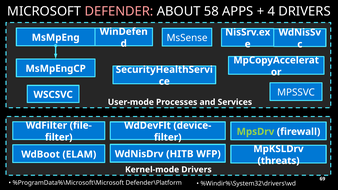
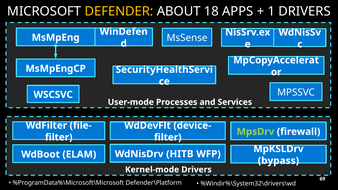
DEFENDER colour: pink -> yellow
58: 58 -> 18
4: 4 -> 1
threats: threats -> bypass
